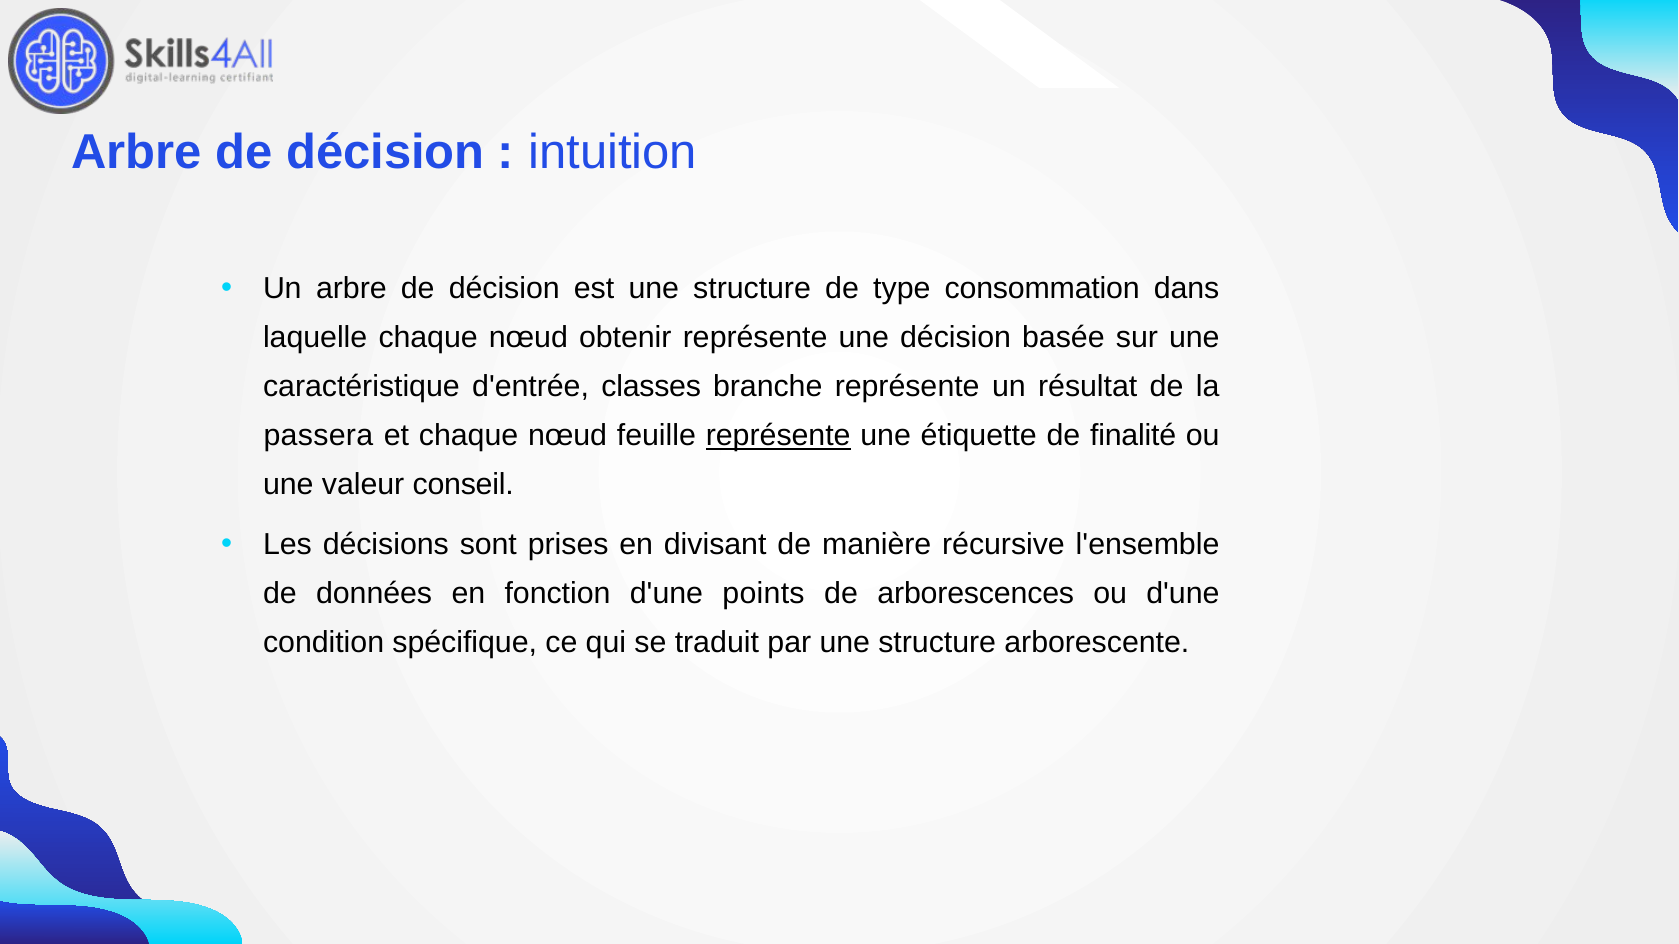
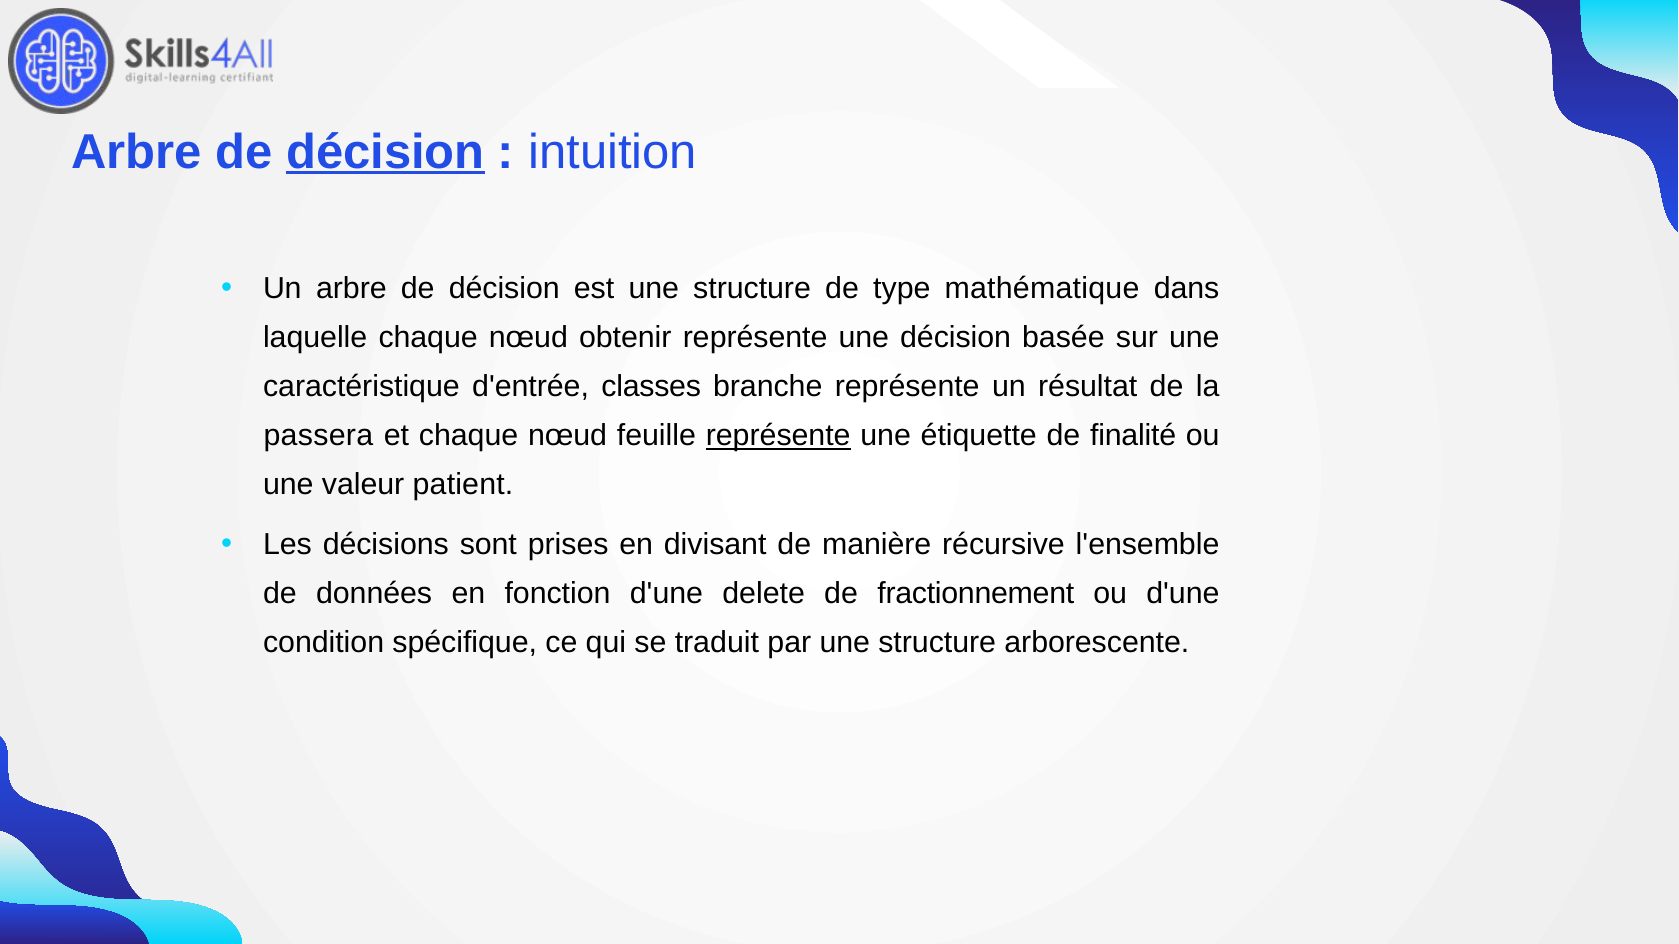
décision at (385, 152) underline: none -> present
consommation: consommation -> mathématique
conseil: conseil -> patient
points: points -> delete
arborescences: arborescences -> fractionnement
